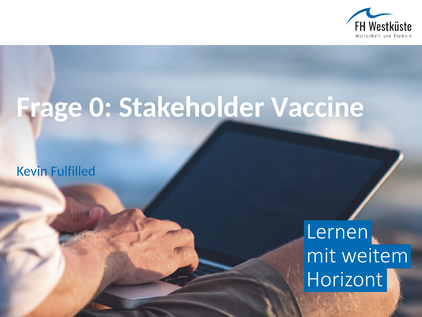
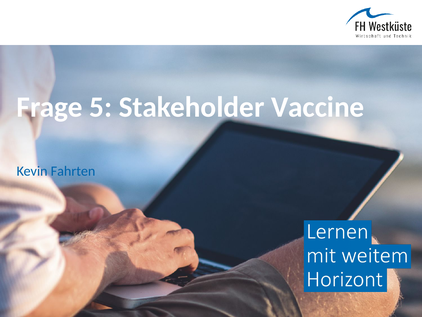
0: 0 -> 5
Fulfilled: Fulfilled -> Fahrten
